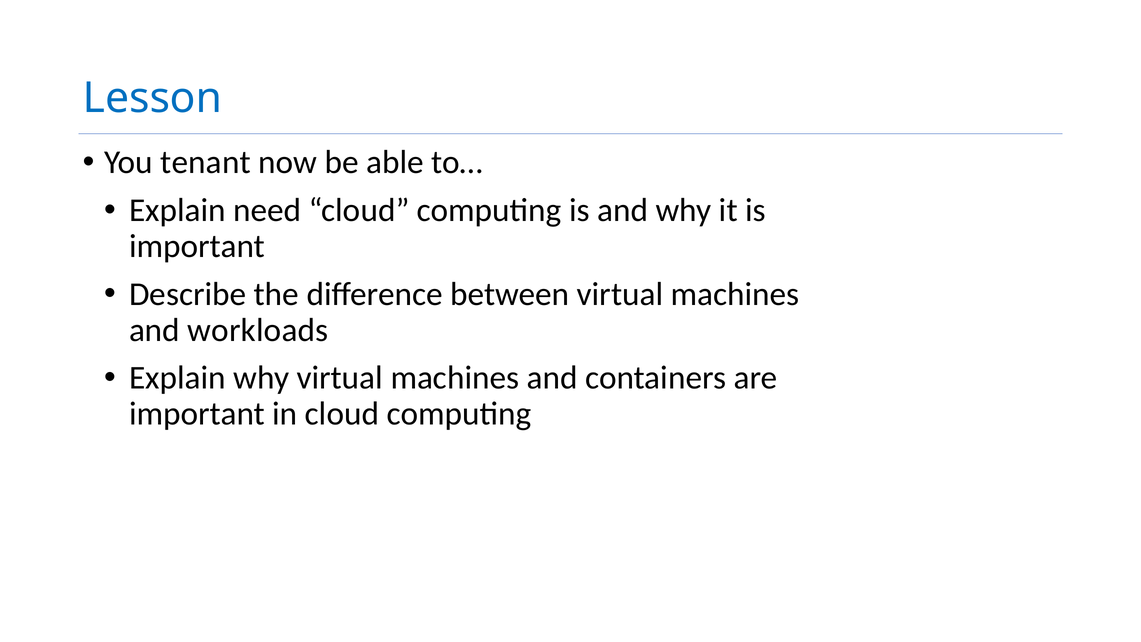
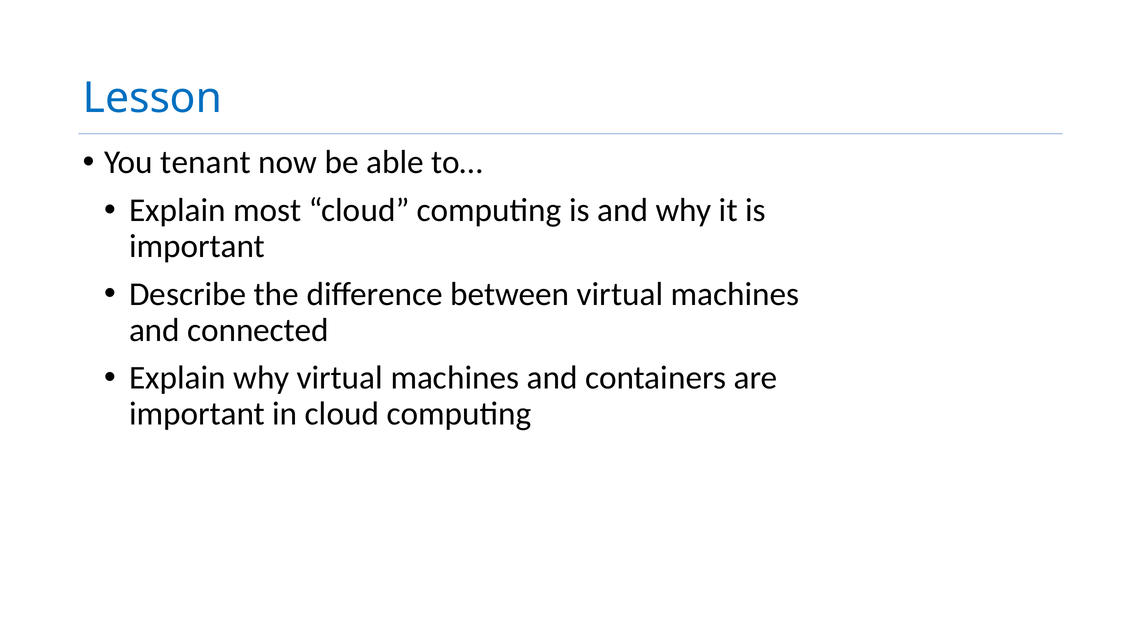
need: need -> most
workloads: workloads -> connected
